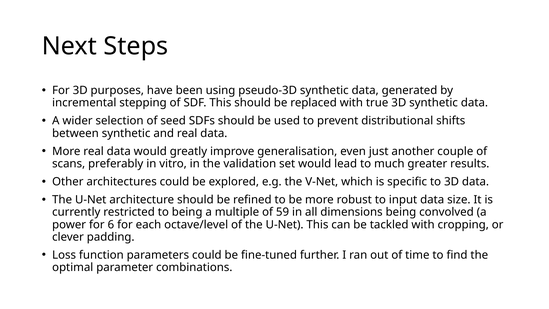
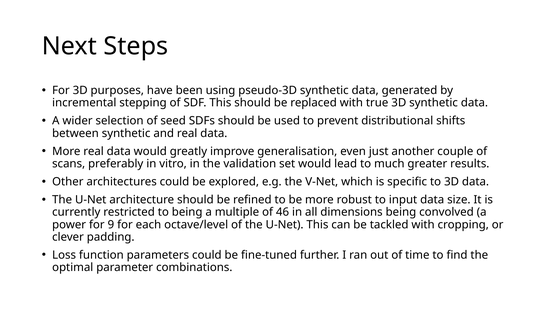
59: 59 -> 46
6: 6 -> 9
